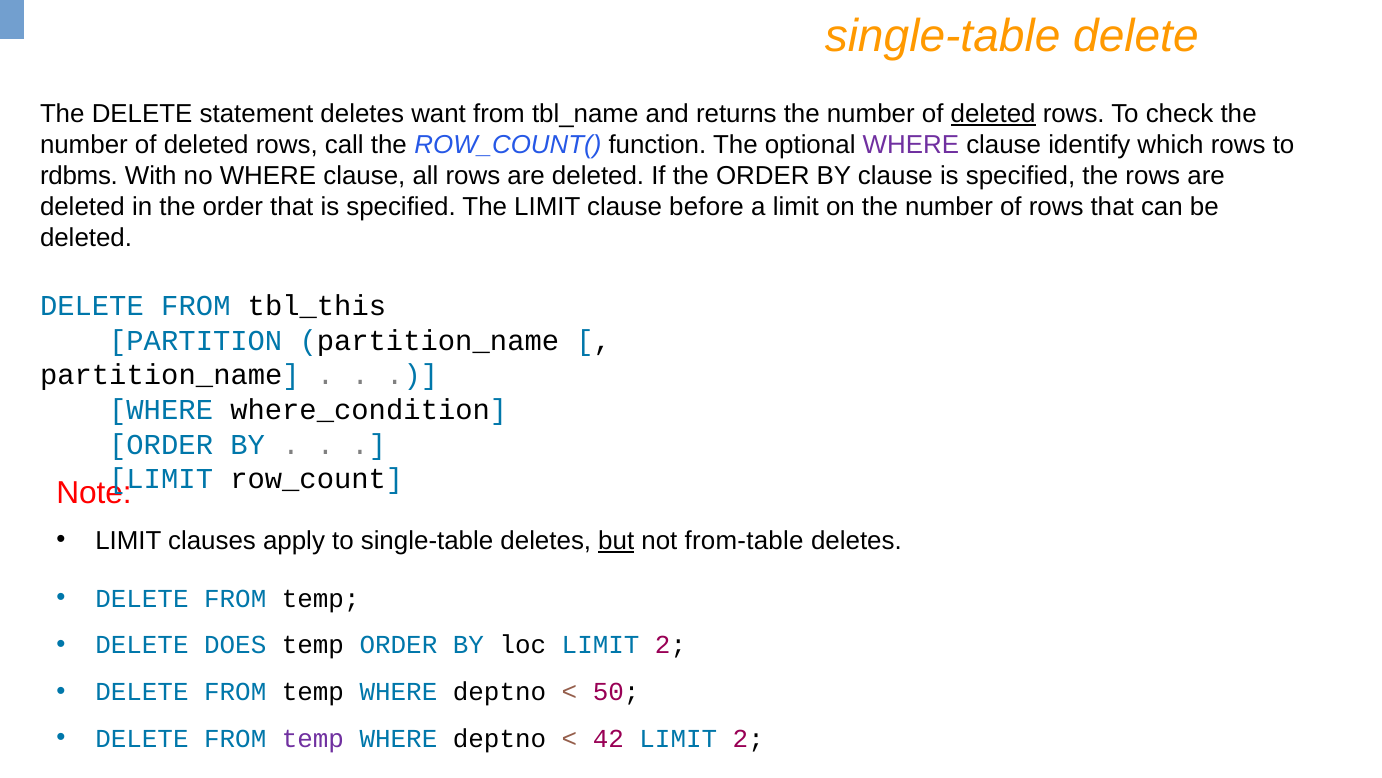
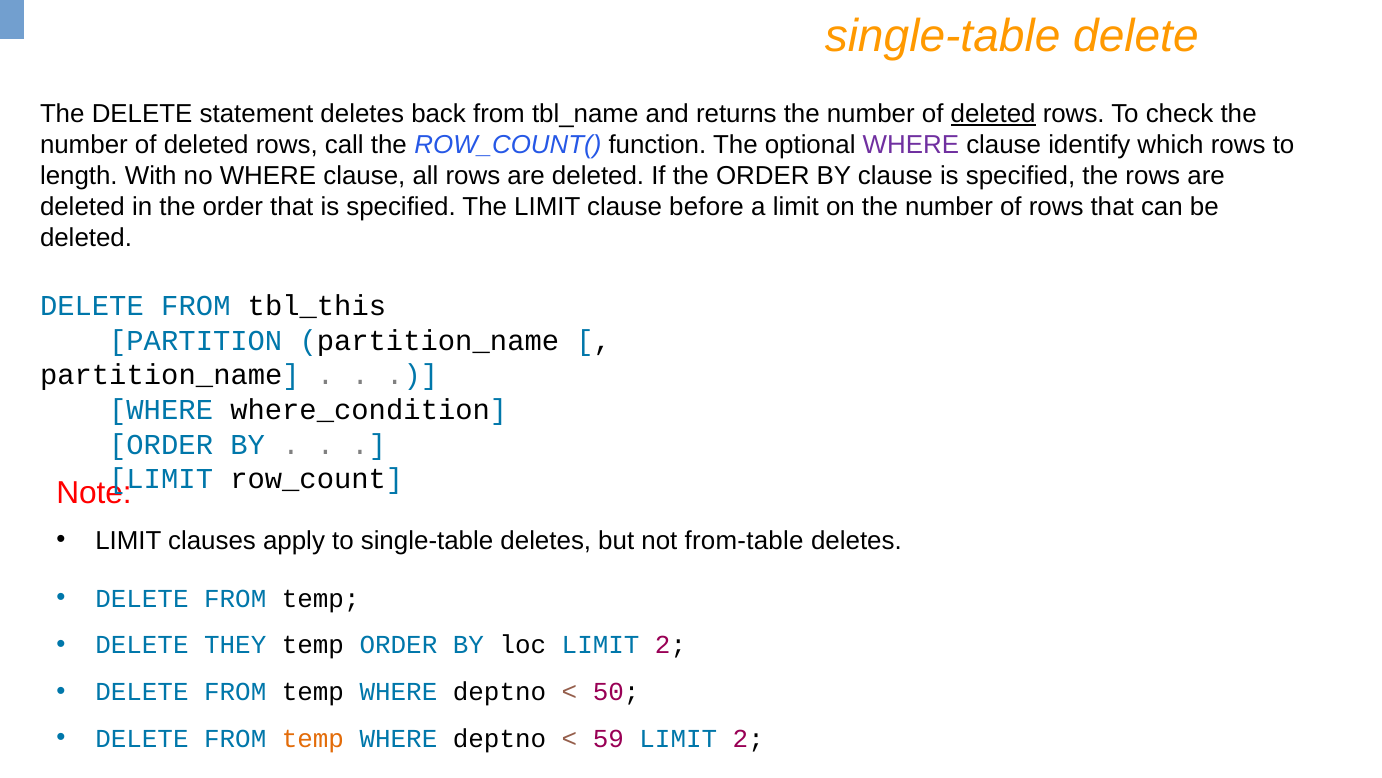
want: want -> back
rdbms: rdbms -> length
but underline: present -> none
DOES: DOES -> THEY
temp at (313, 738) colour: purple -> orange
42: 42 -> 59
